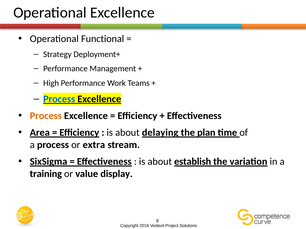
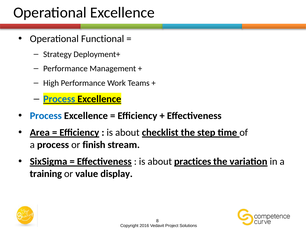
Process at (46, 116) colour: orange -> blue
delaying: delaying -> checklist
plan: plan -> step
extra: extra -> finish
establish: establish -> practices
